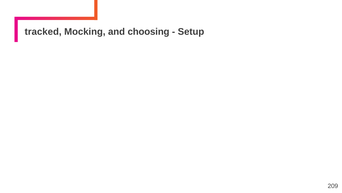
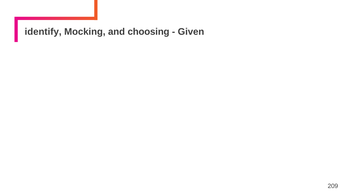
tracked: tracked -> identify
Setup: Setup -> Given
